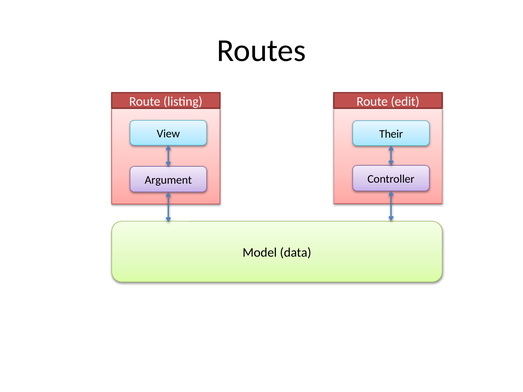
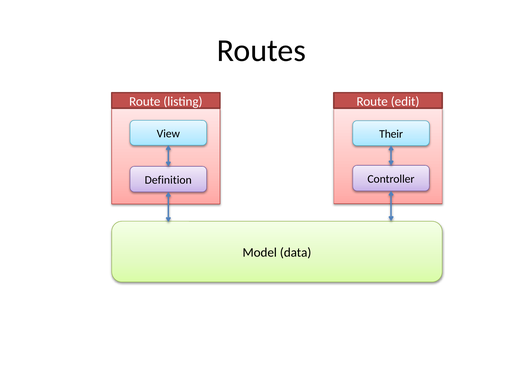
Argument: Argument -> Definition
